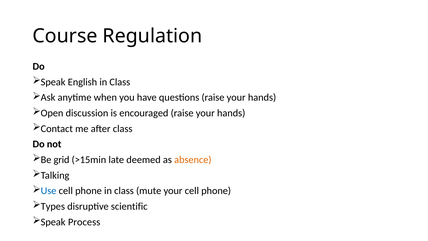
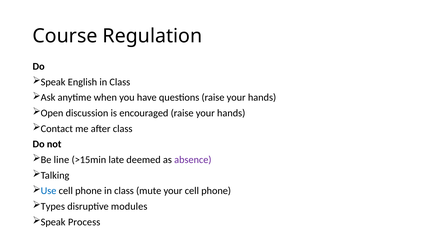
grid: grid -> line
absence colour: orange -> purple
scientific: scientific -> modules
